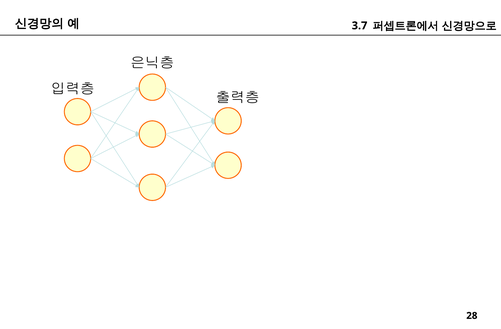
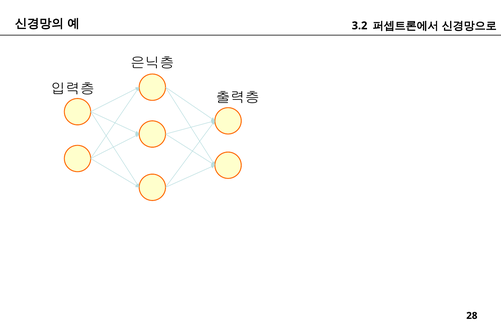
3.7: 3.7 -> 3.2
